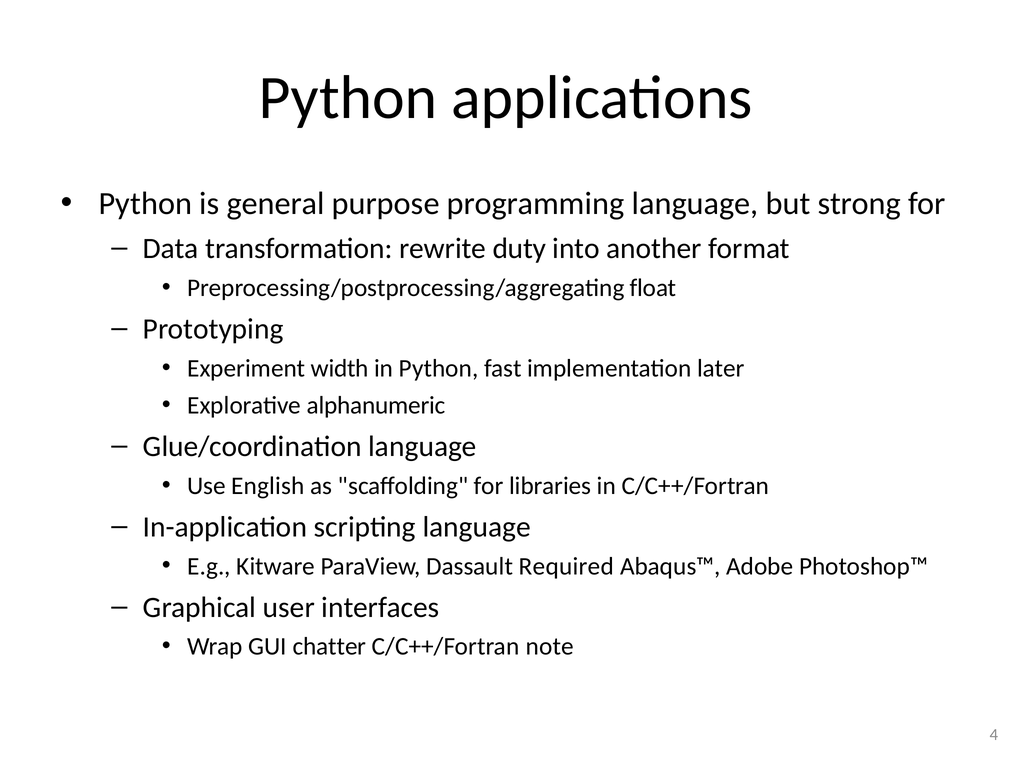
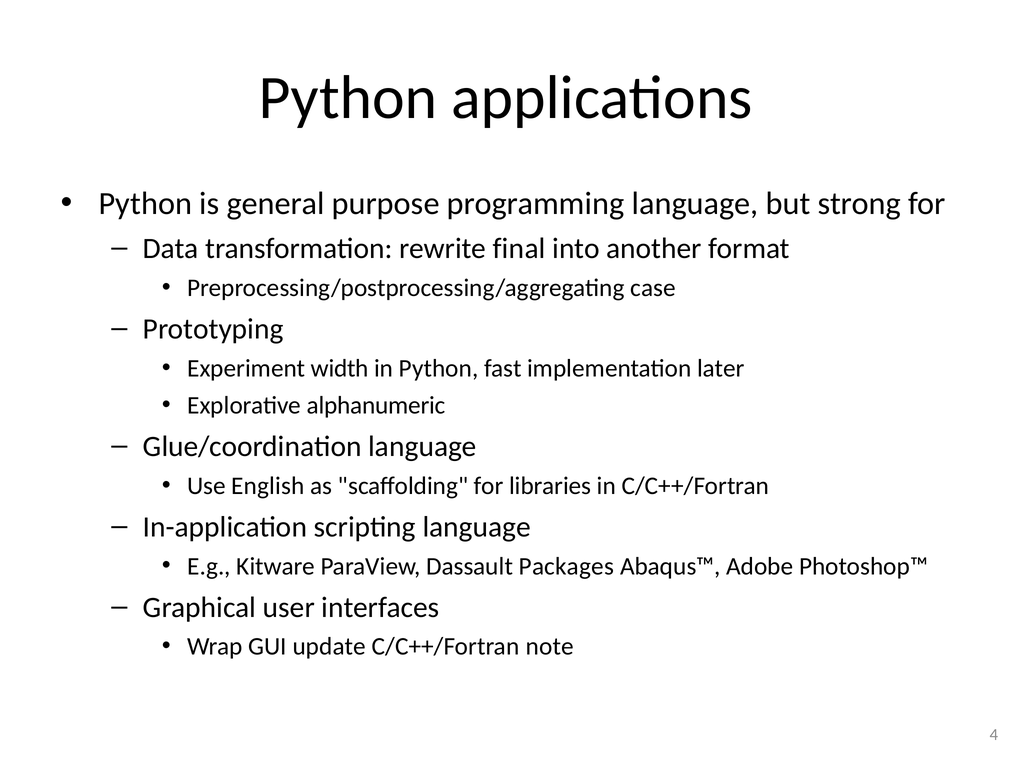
duty: duty -> final
float: float -> case
Required: Required -> Packages
chatter: chatter -> update
